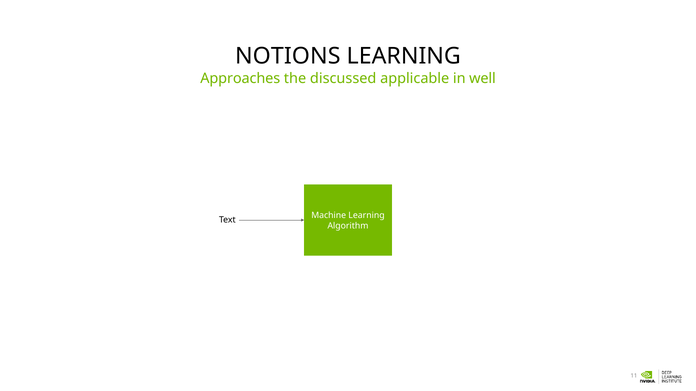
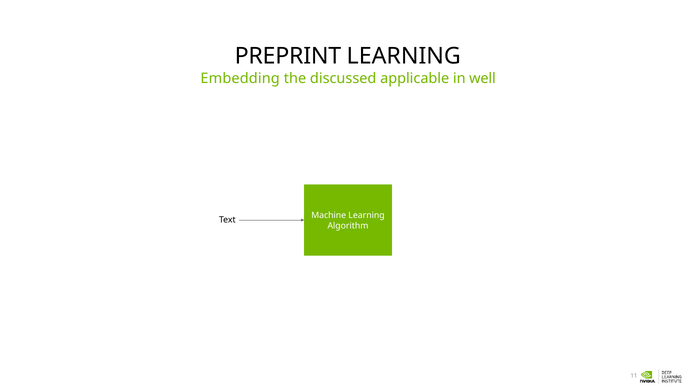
NOTIONS: NOTIONS -> PREPRINT
Approaches: Approaches -> Embedding
